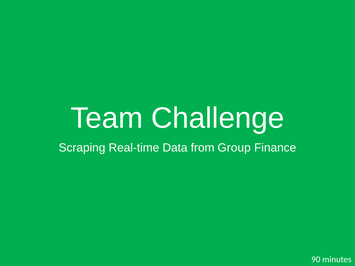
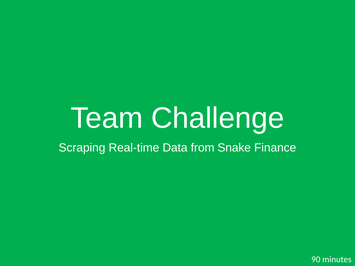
Group: Group -> Snake
